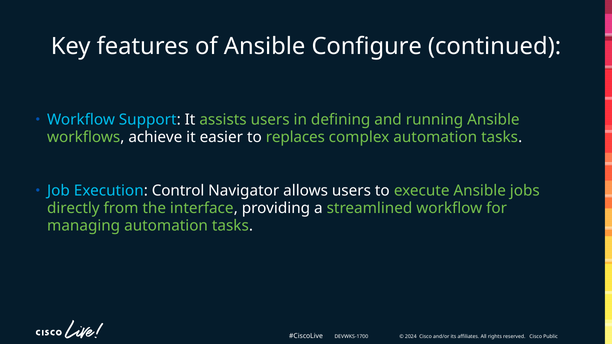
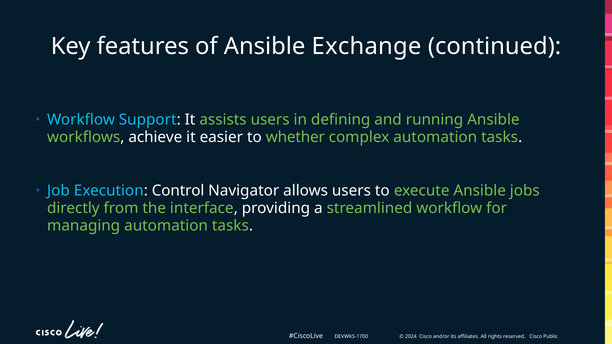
Configure: Configure -> Exchange
replaces: replaces -> whether
